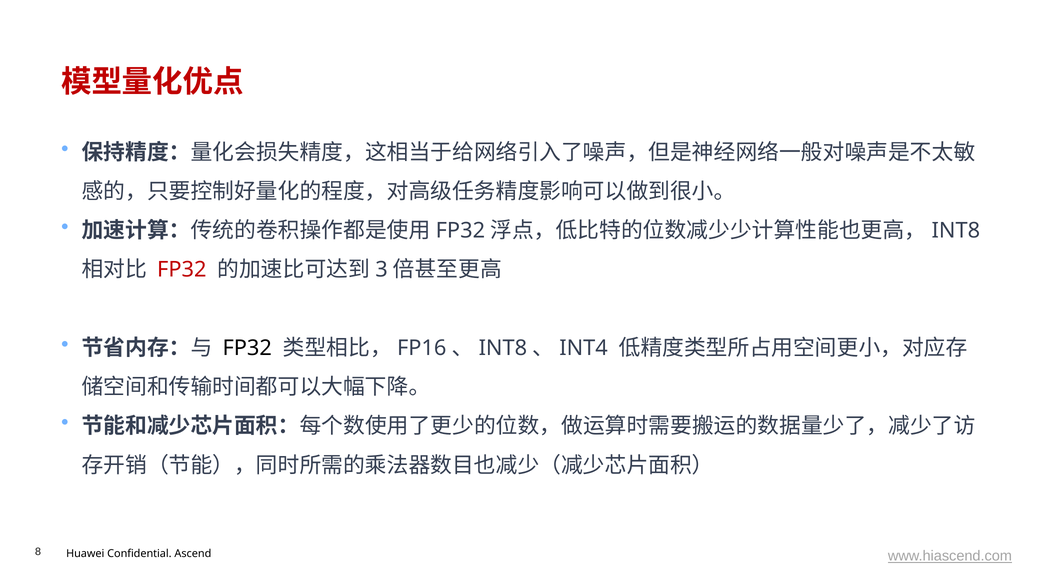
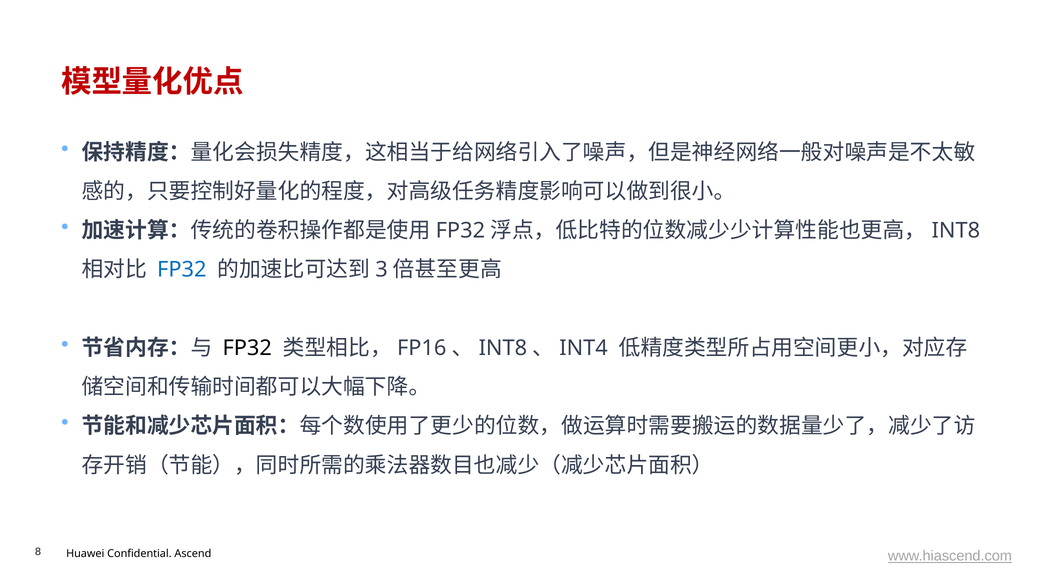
FP32 at (182, 270) colour: red -> blue
